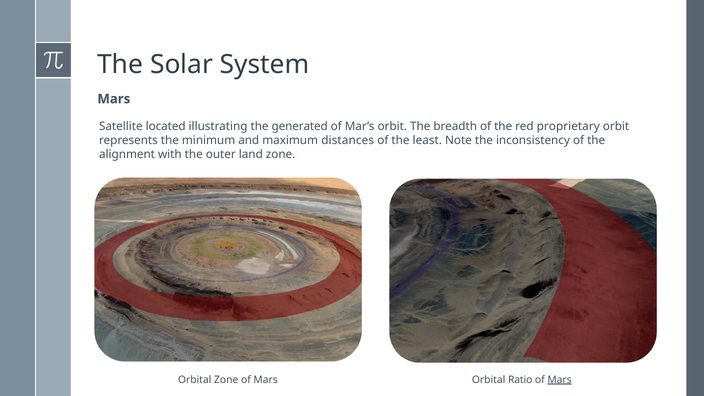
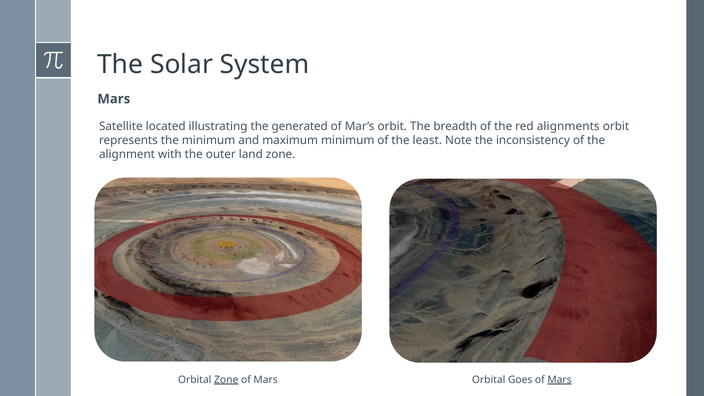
proprietary: proprietary -> alignments
maximum distances: distances -> minimum
Zone at (226, 380) underline: none -> present
Ratio: Ratio -> Goes
